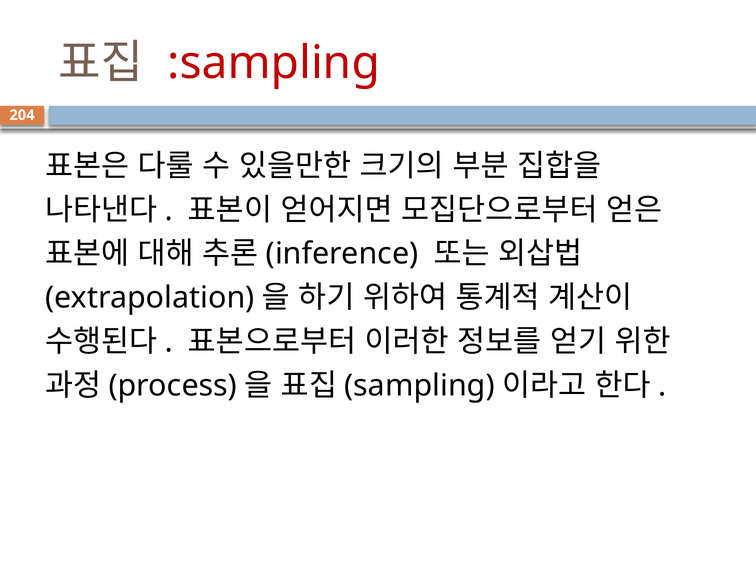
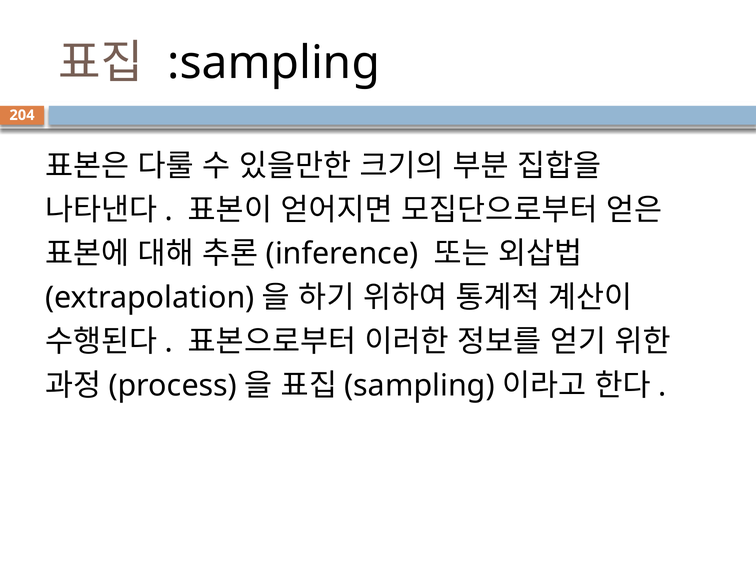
:sampling colour: red -> black
